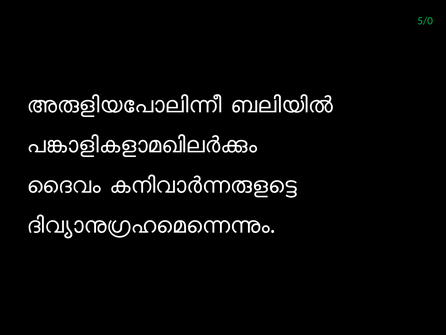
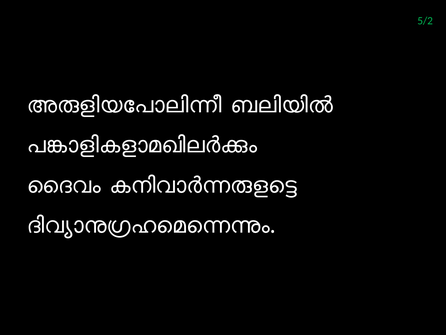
5/0: 5/0 -> 5/2
